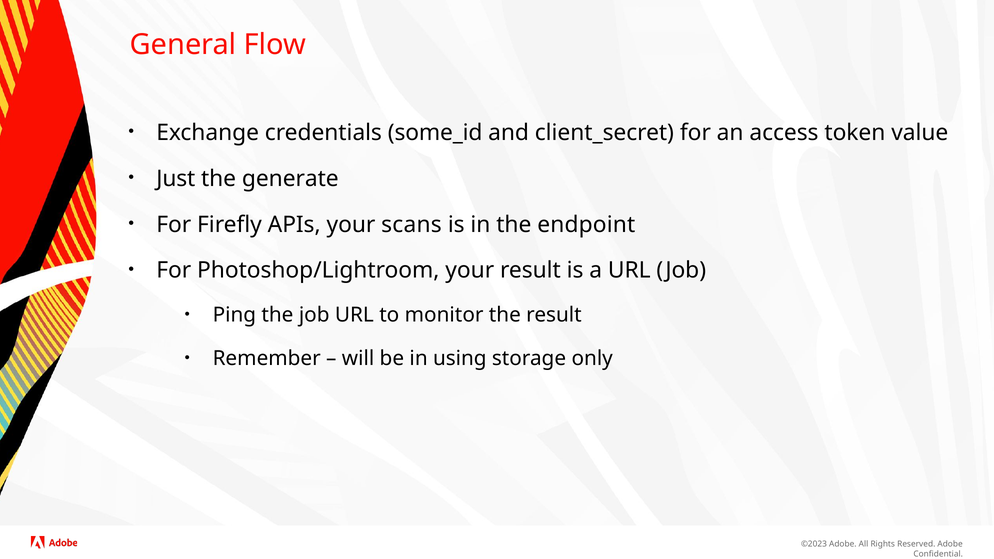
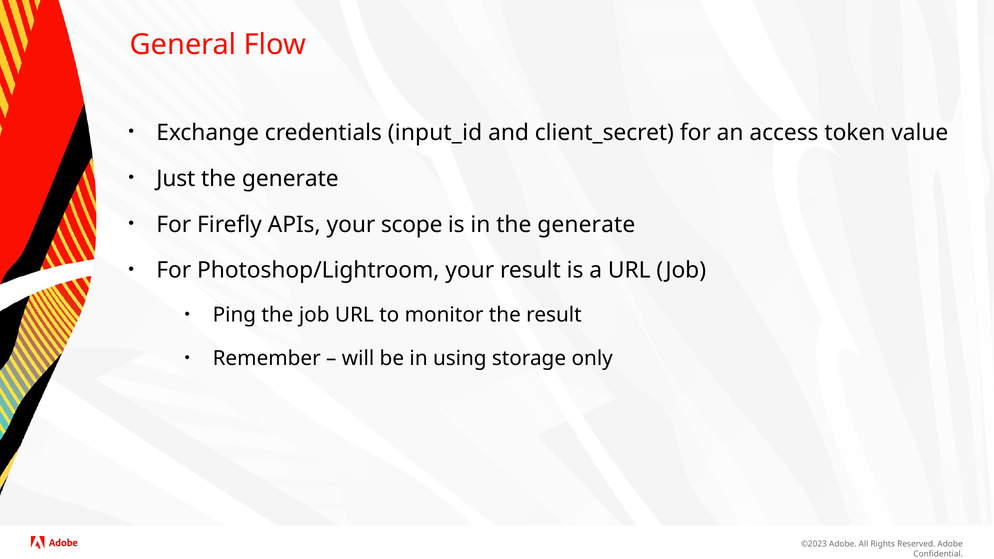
some_id: some_id -> input_id
scans: scans -> scope
in the endpoint: endpoint -> generate
